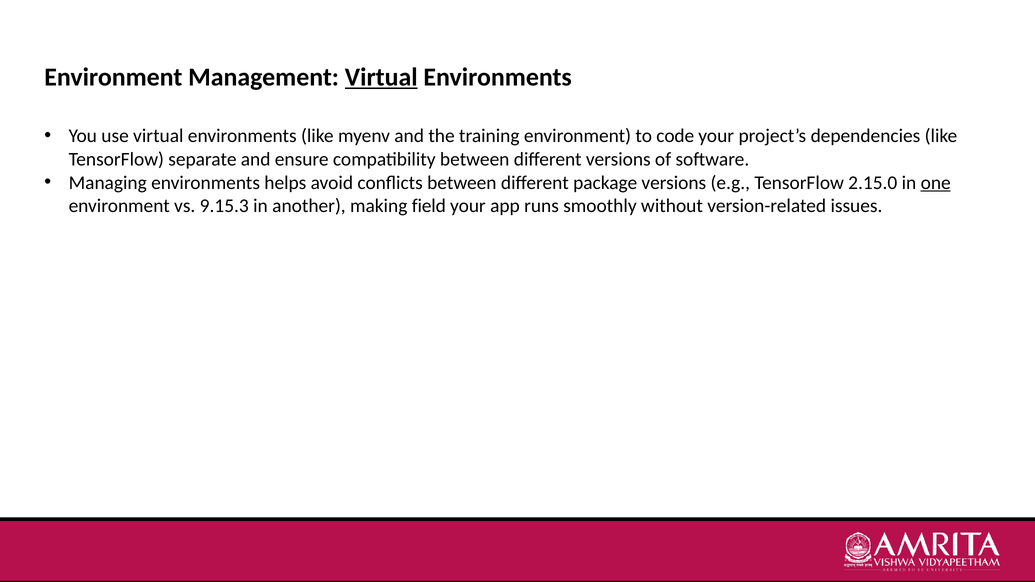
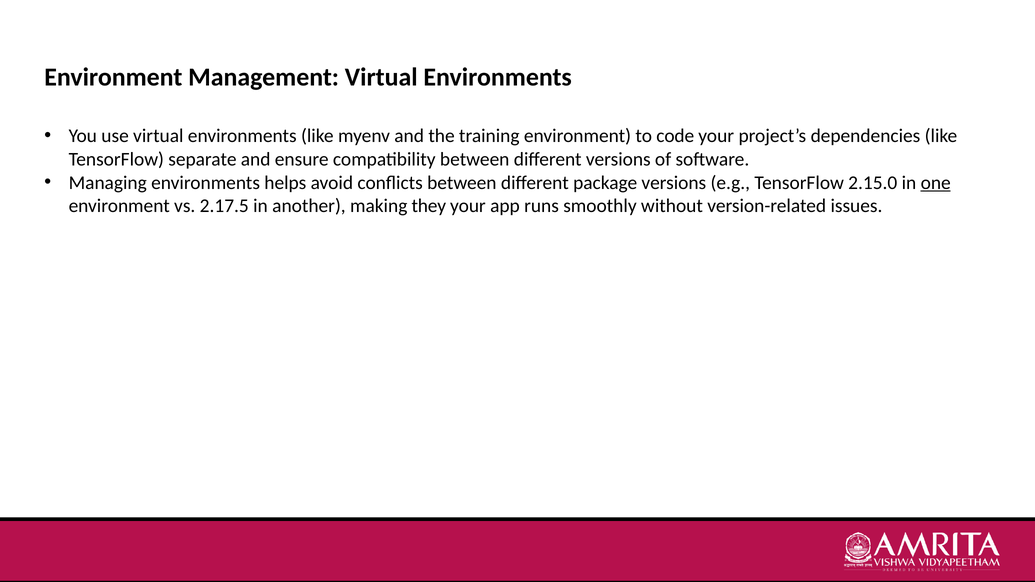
Virtual at (381, 77) underline: present -> none
9.15.3: 9.15.3 -> 2.17.5
field: field -> they
